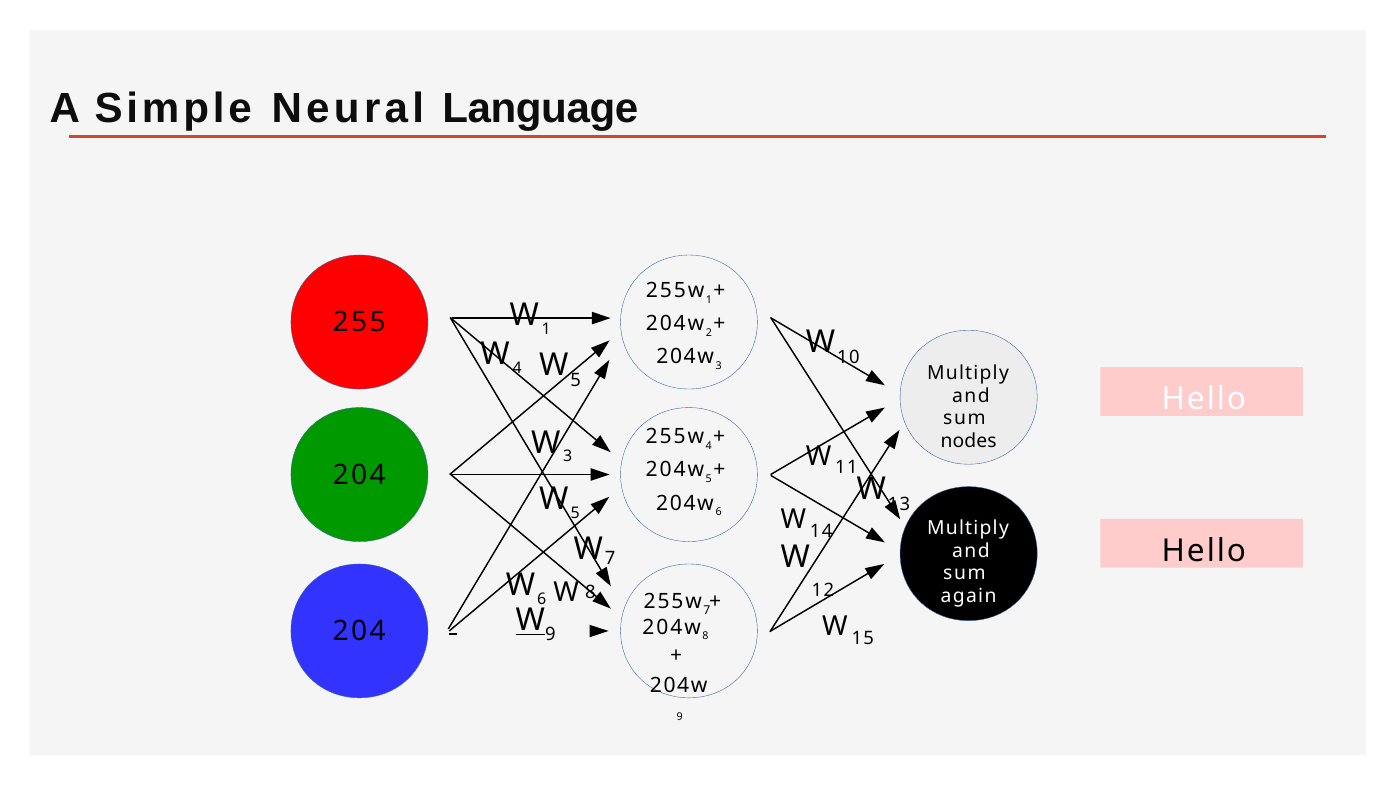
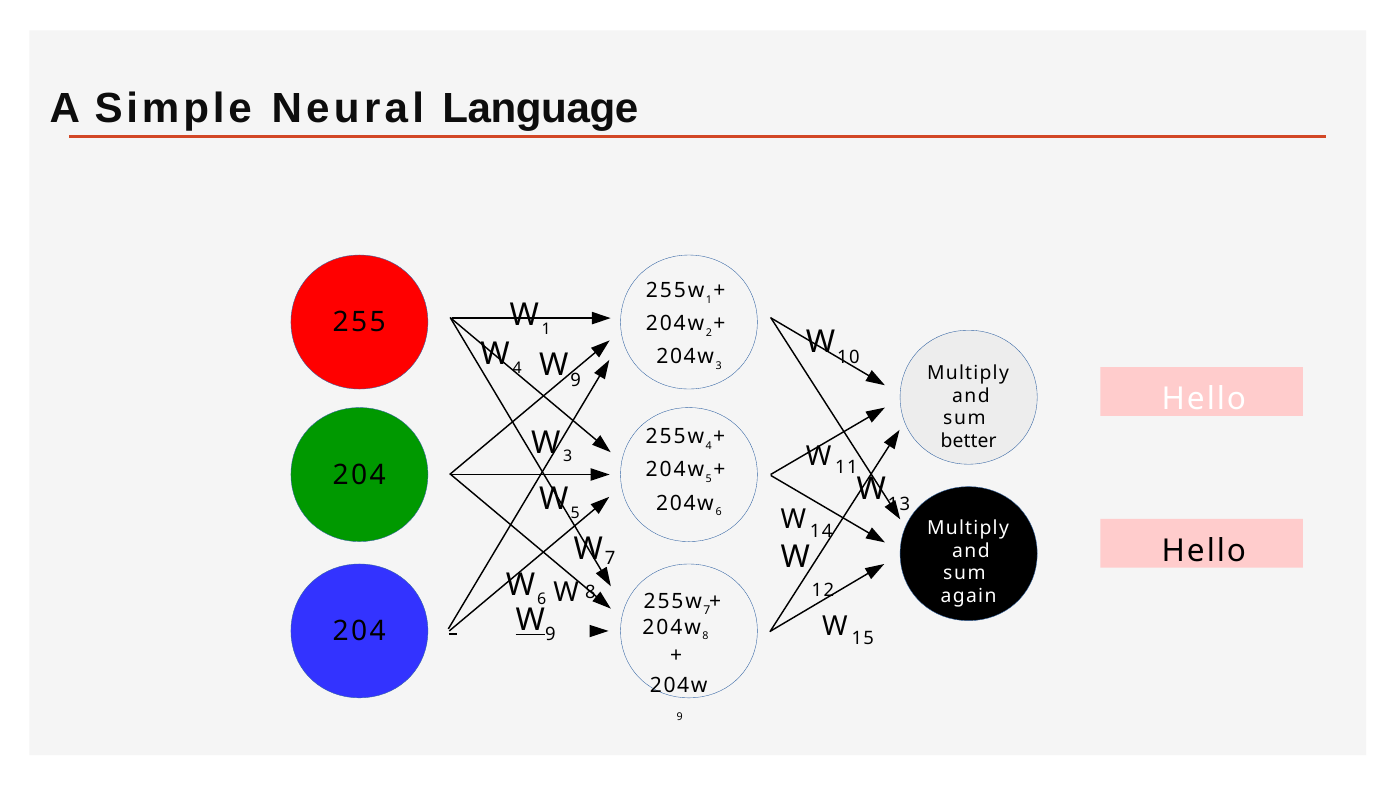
5 at (576, 380): 5 -> 9
nodes: nodes -> better
